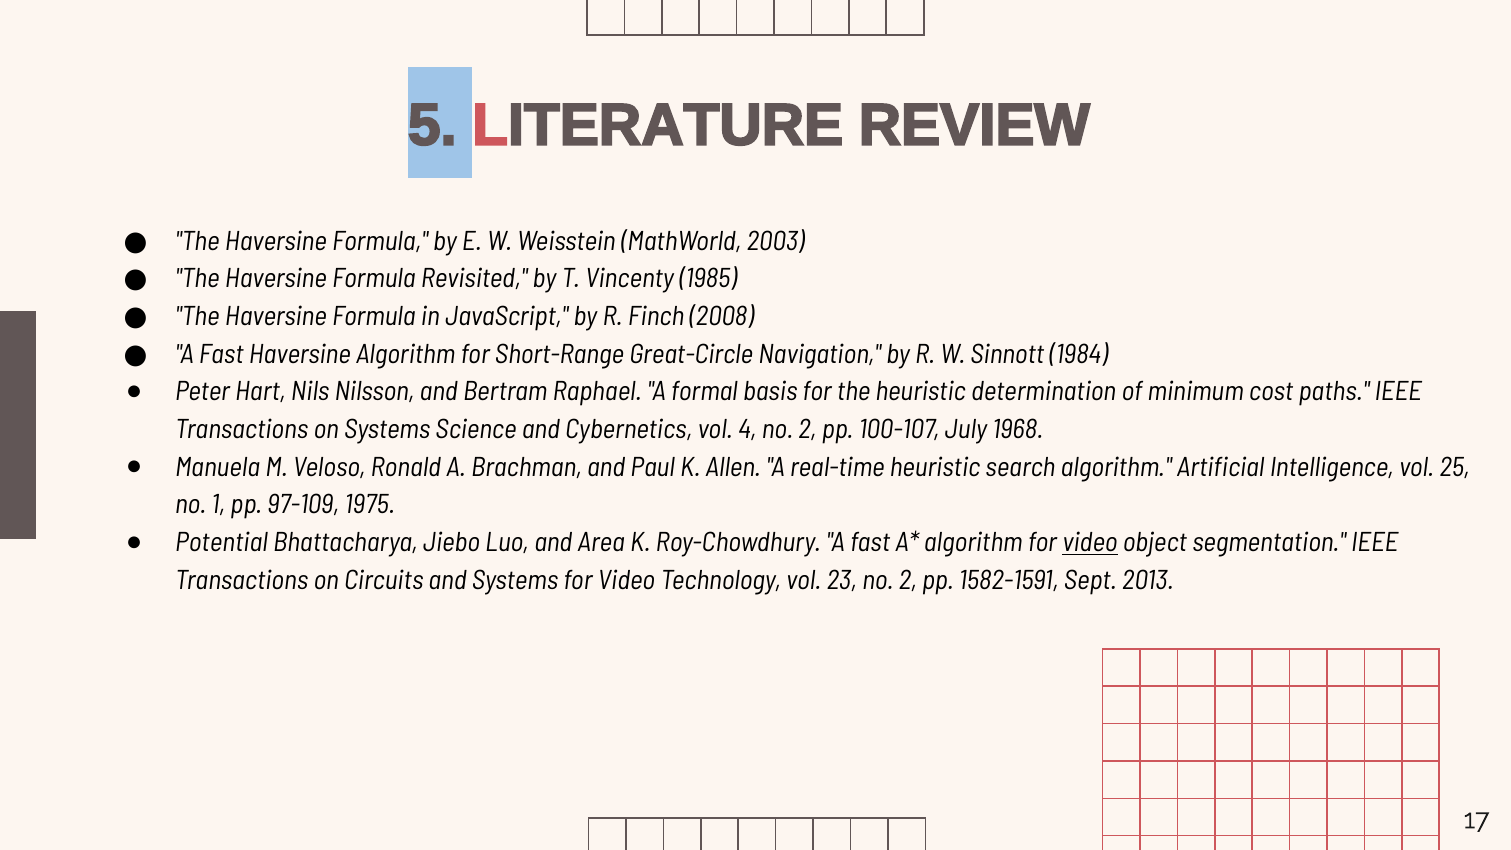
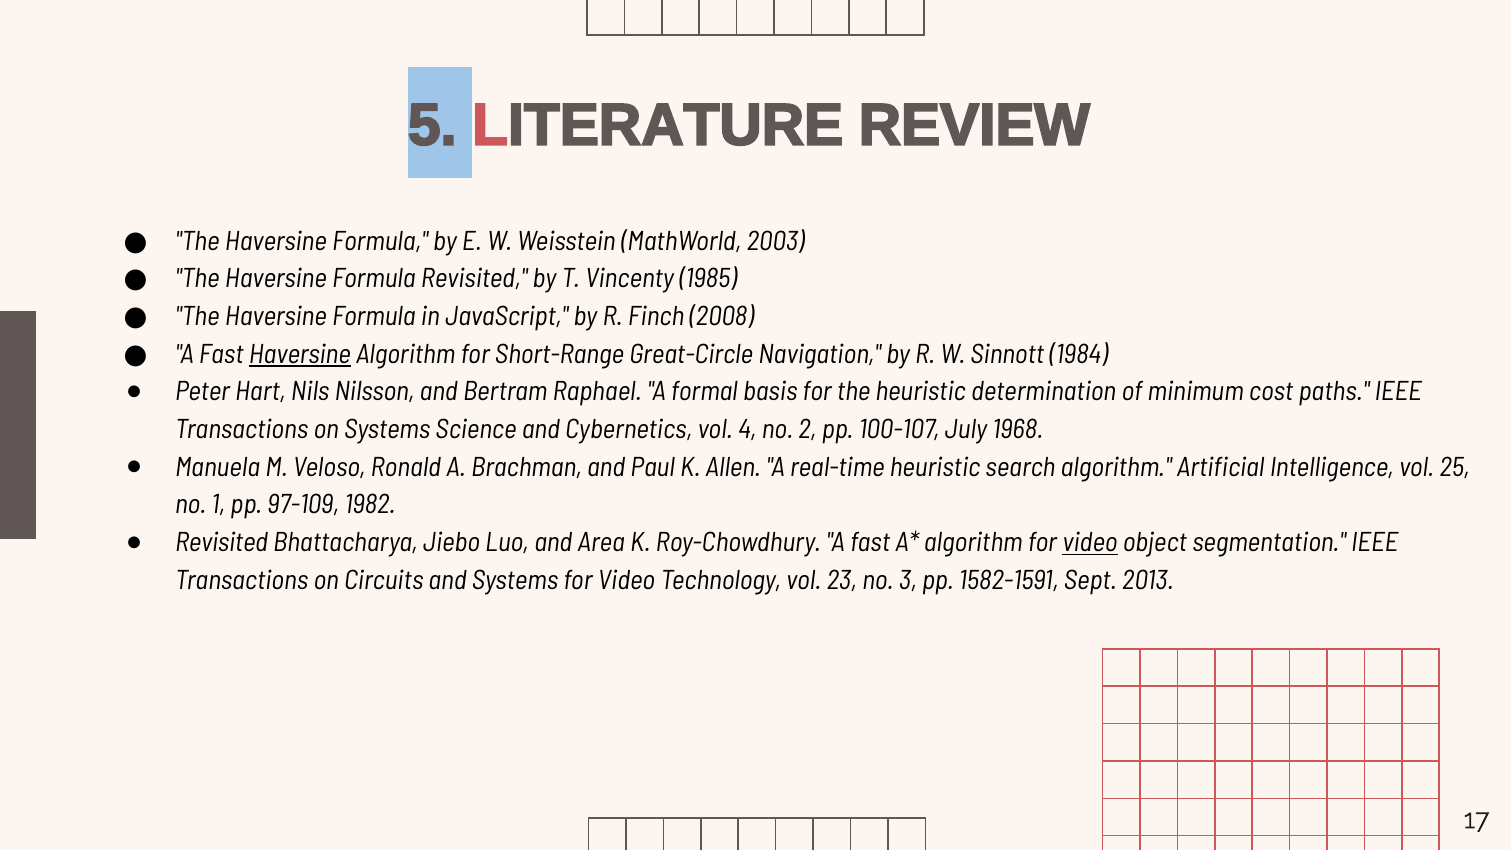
Haversine at (300, 354) underline: none -> present
1975: 1975 -> 1982
Potential at (221, 543): Potential -> Revisited
23 no 2: 2 -> 3
